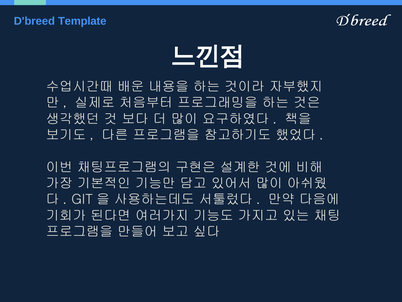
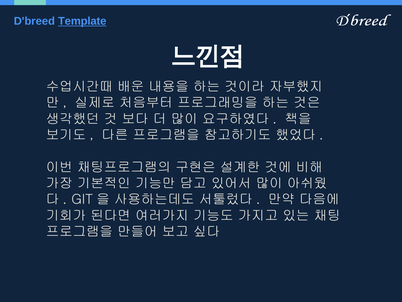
Template underline: none -> present
